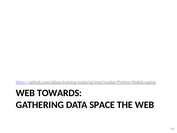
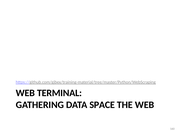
TOWARDS: TOWARDS -> TERMINAL
